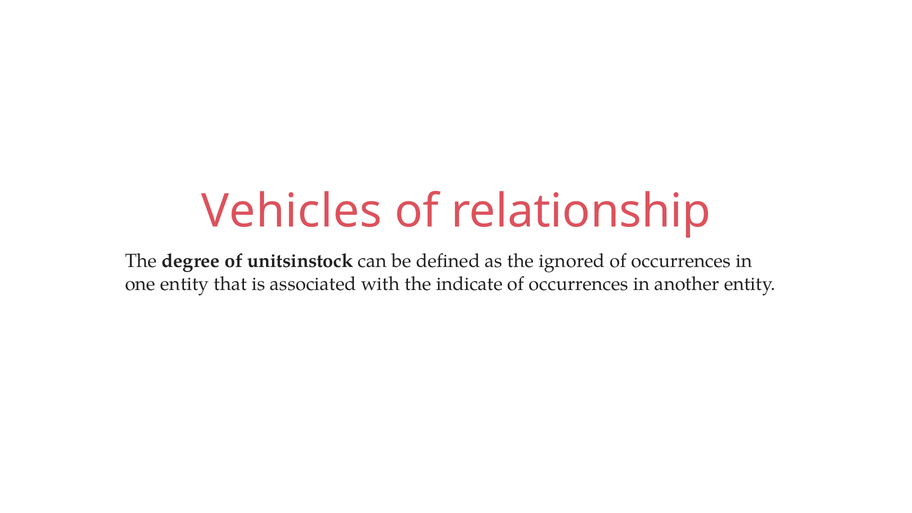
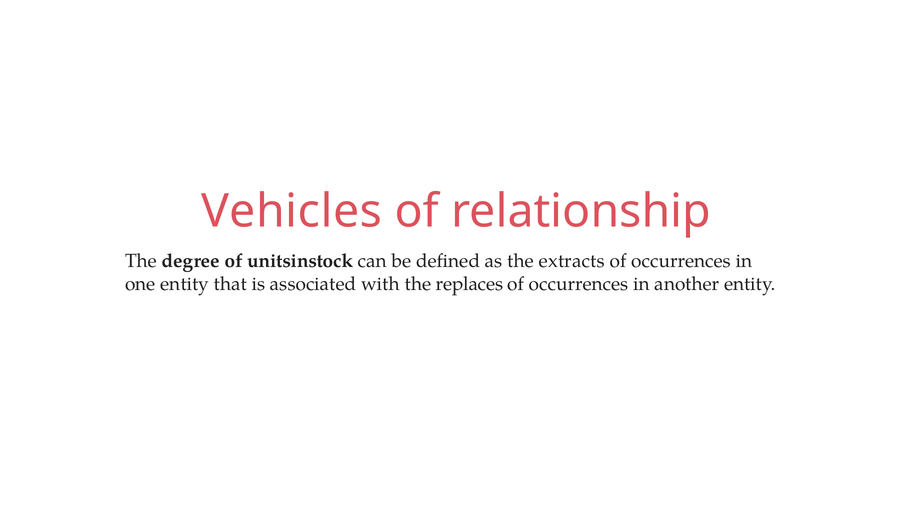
ignored: ignored -> extracts
indicate: indicate -> replaces
